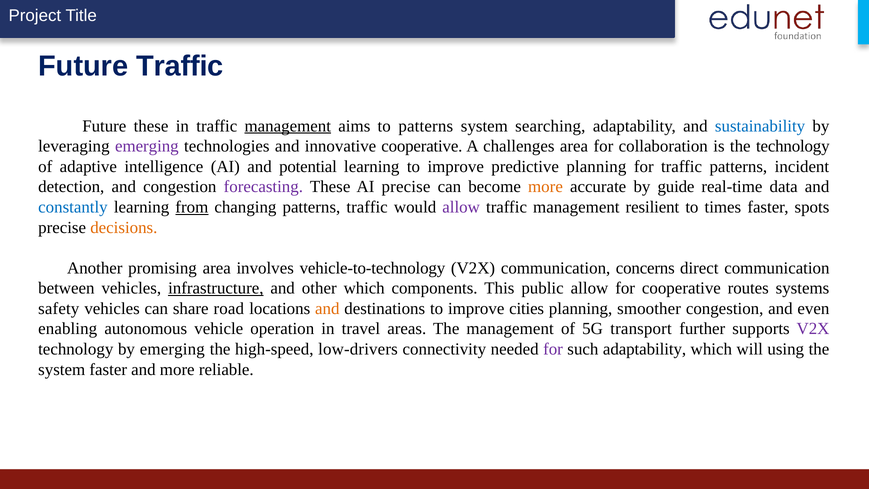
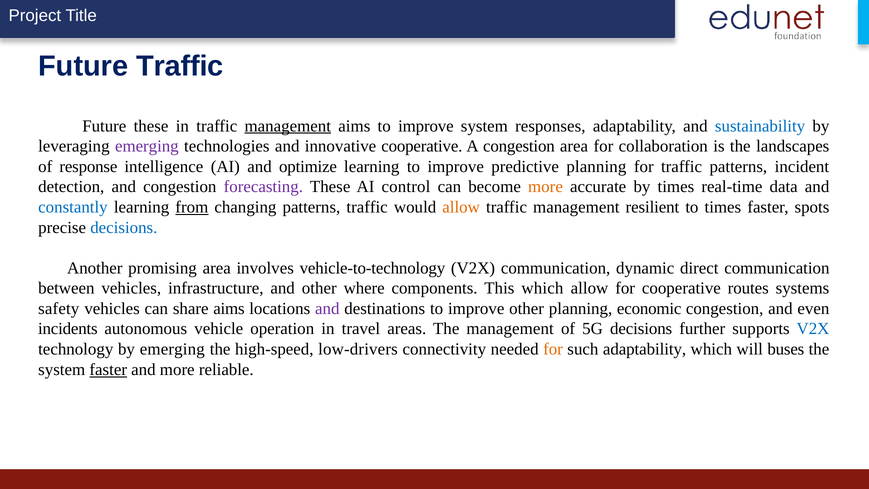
aims to patterns: patterns -> improve
searching: searching -> responses
A challenges: challenges -> congestion
the technology: technology -> landscapes
adaptive: adaptive -> response
potential: potential -> optimize
AI precise: precise -> control
by guide: guide -> times
allow at (461, 207) colour: purple -> orange
decisions at (124, 227) colour: orange -> blue
concerns: concerns -> dynamic
infrastructure underline: present -> none
other which: which -> where
This public: public -> which
share road: road -> aims
and at (327, 308) colour: orange -> purple
improve cities: cities -> other
smoother: smoother -> economic
enabling: enabling -> incidents
5G transport: transport -> decisions
V2X at (813, 329) colour: purple -> blue
for at (553, 349) colour: purple -> orange
using: using -> buses
faster at (108, 369) underline: none -> present
